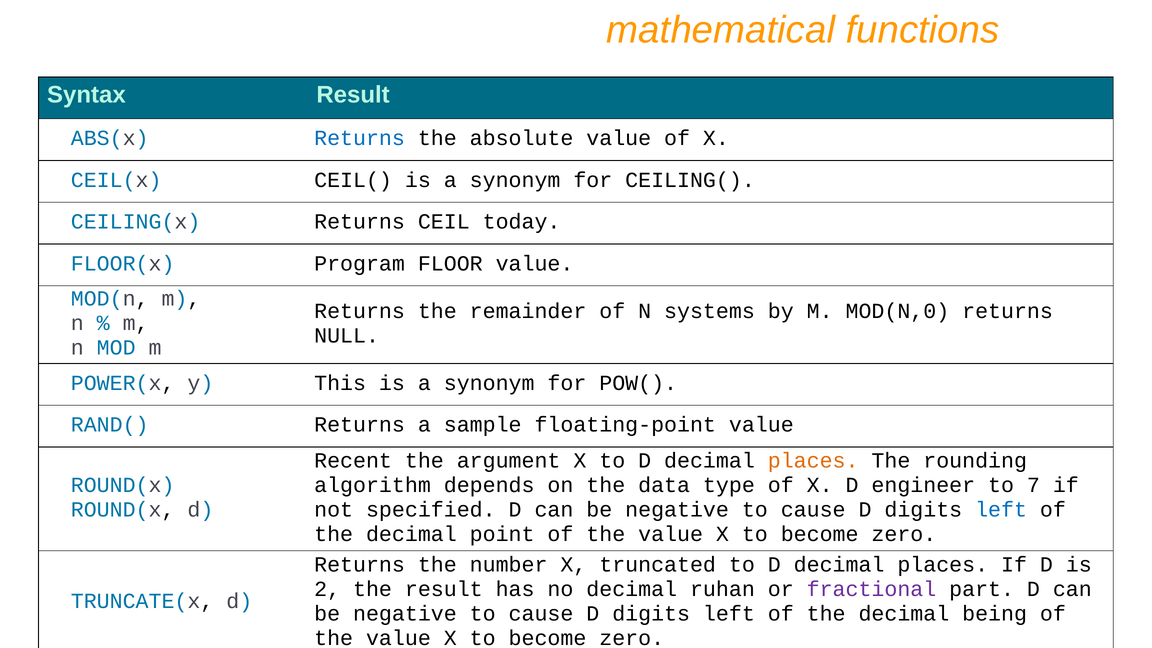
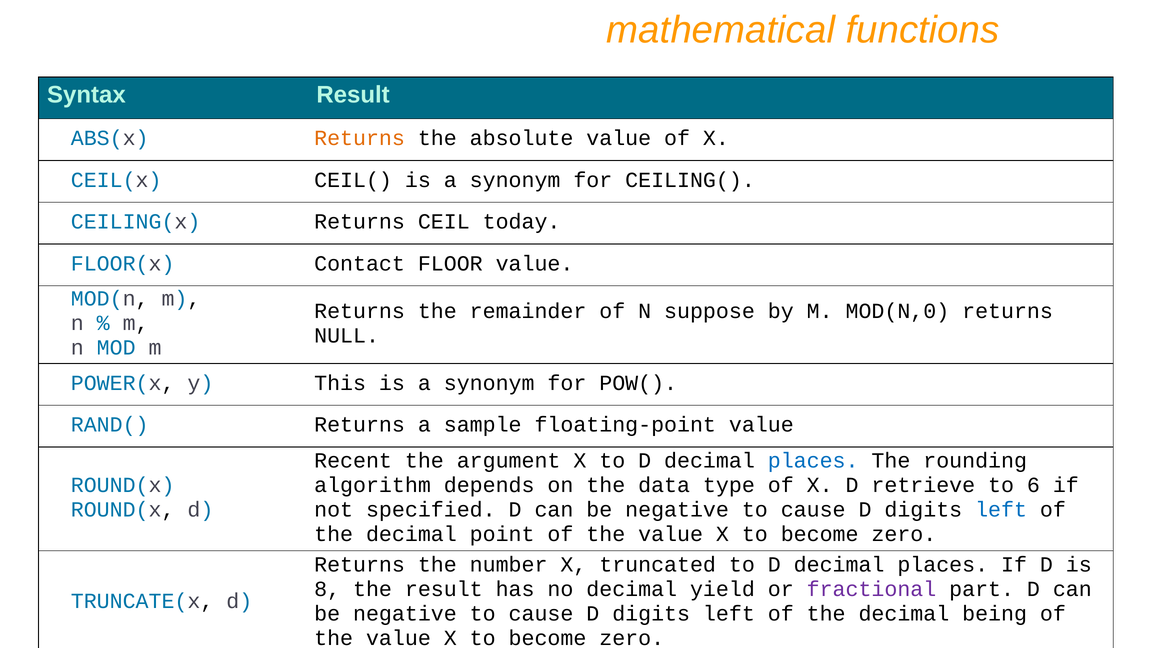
Returns at (360, 138) colour: blue -> orange
Program: Program -> Contact
systems: systems -> suppose
places at (813, 461) colour: orange -> blue
engineer: engineer -> retrieve
7: 7 -> 6
2: 2 -> 8
ruhan: ruhan -> yield
